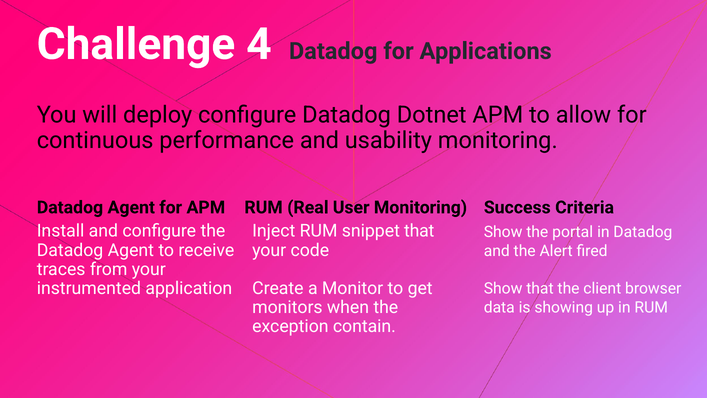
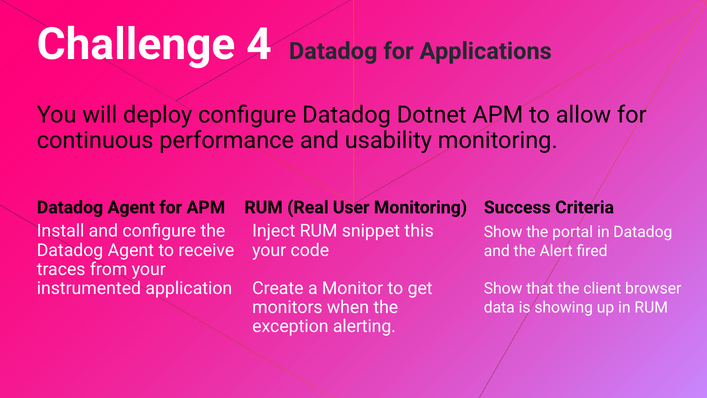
snippet that: that -> this
contain: contain -> alerting
